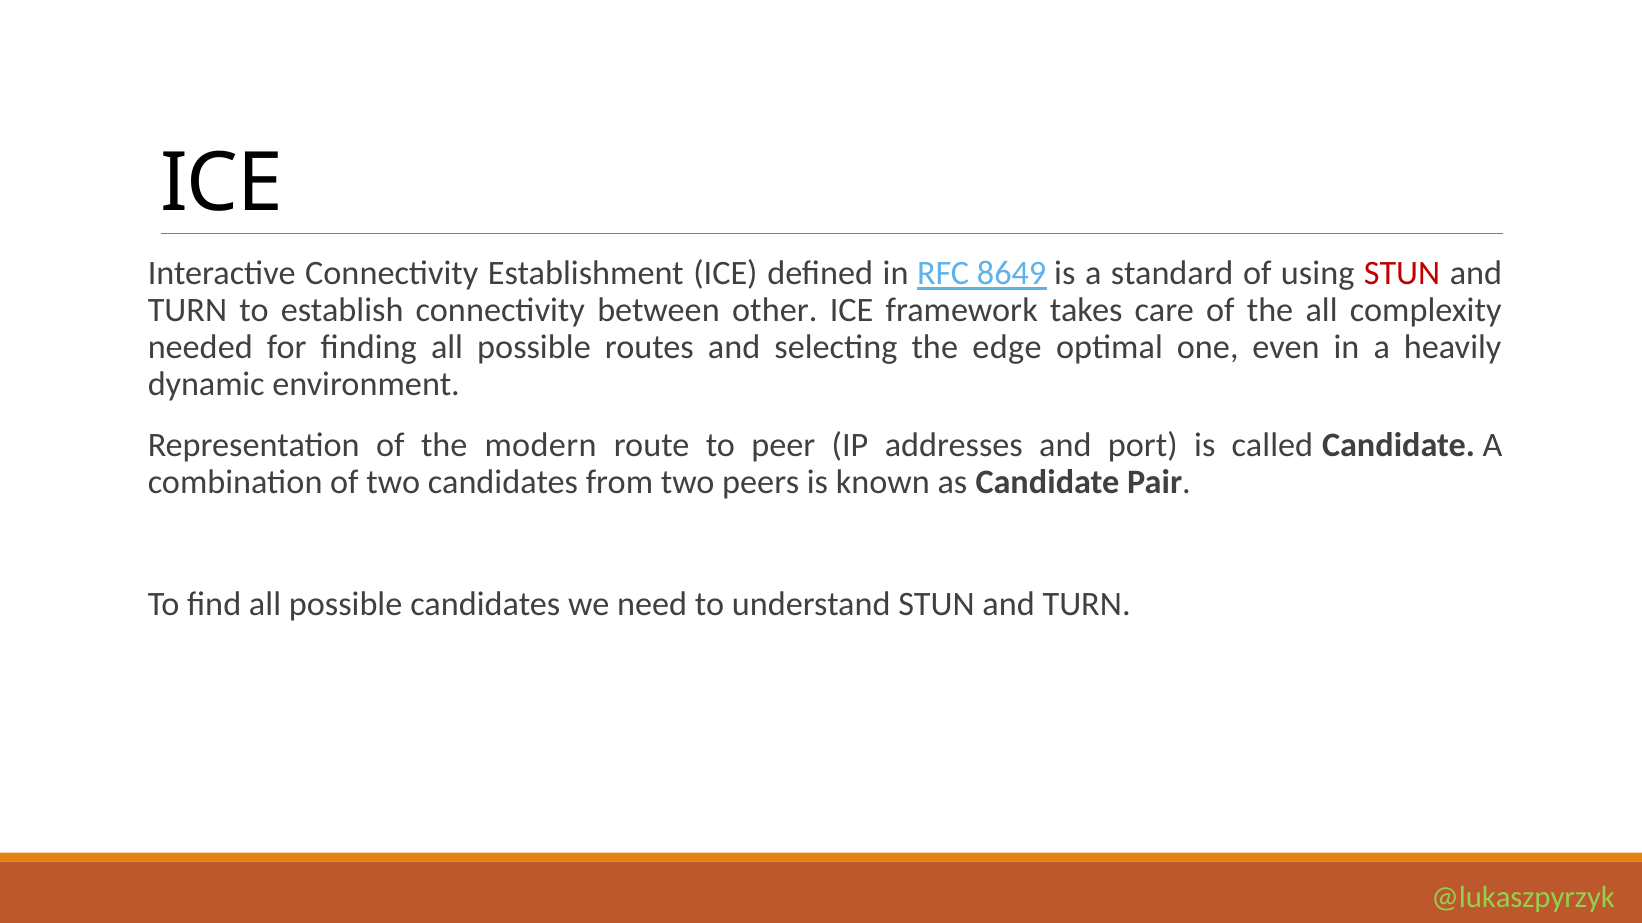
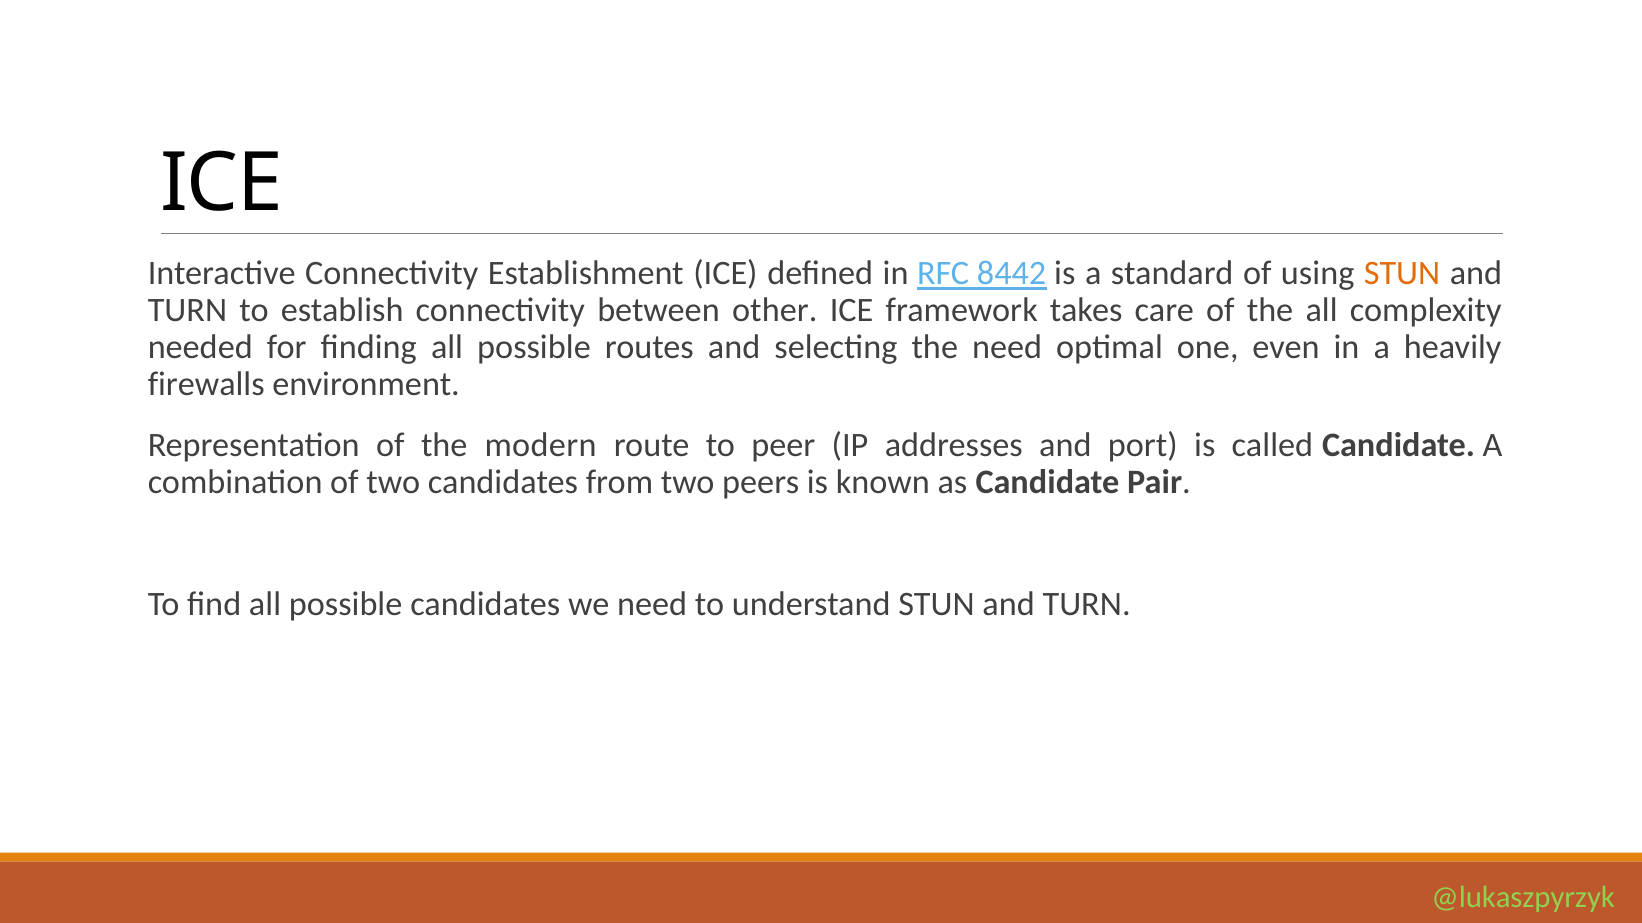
8649: 8649 -> 8442
STUN at (1402, 274) colour: red -> orange
the edge: edge -> need
dynamic: dynamic -> firewalls
